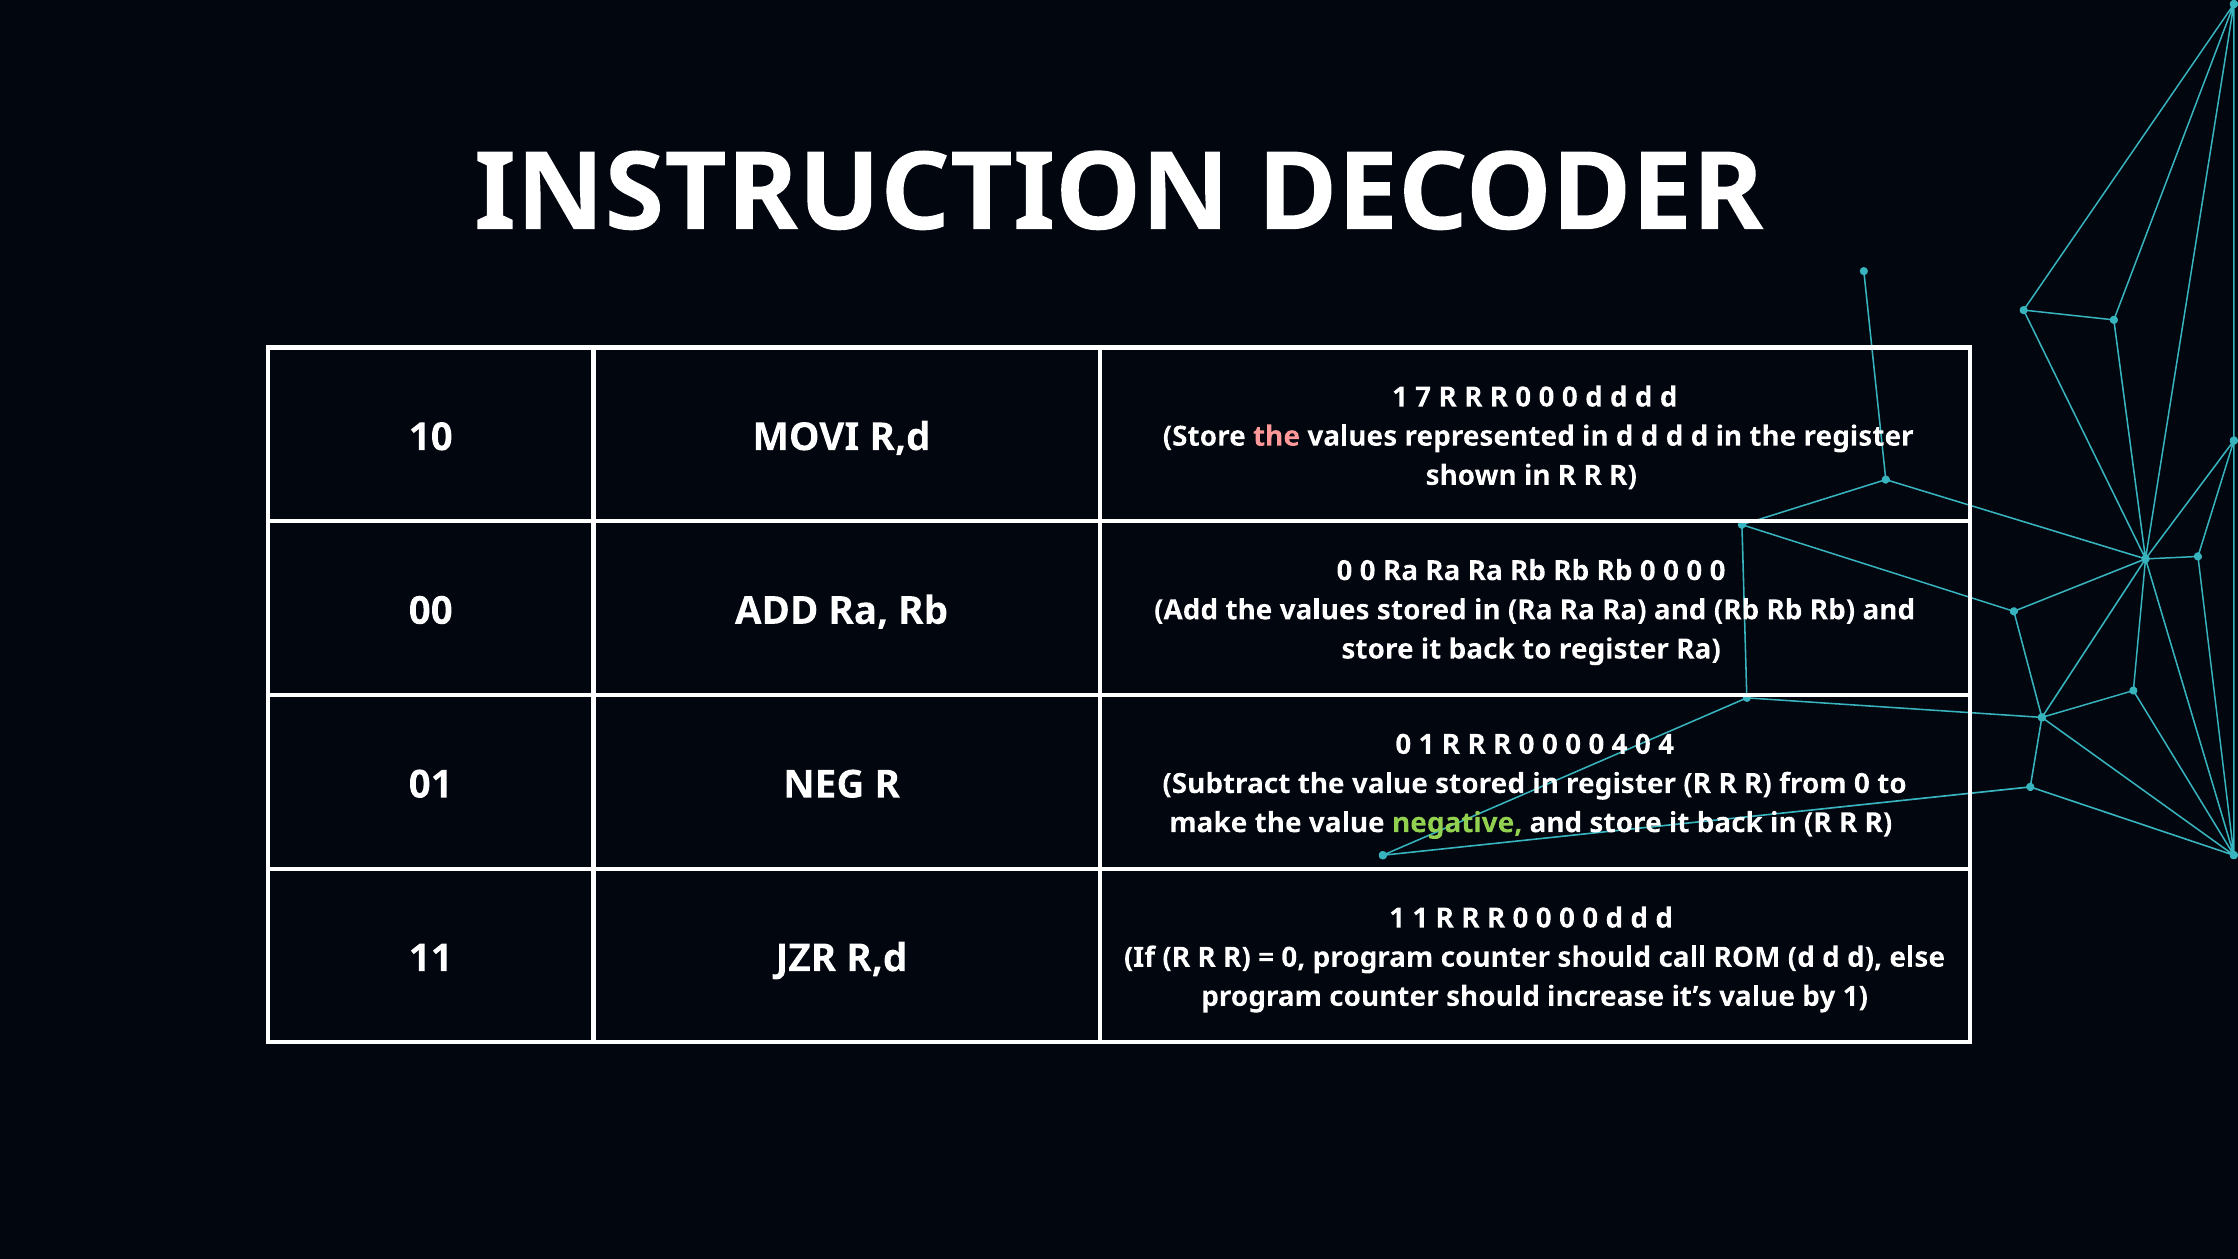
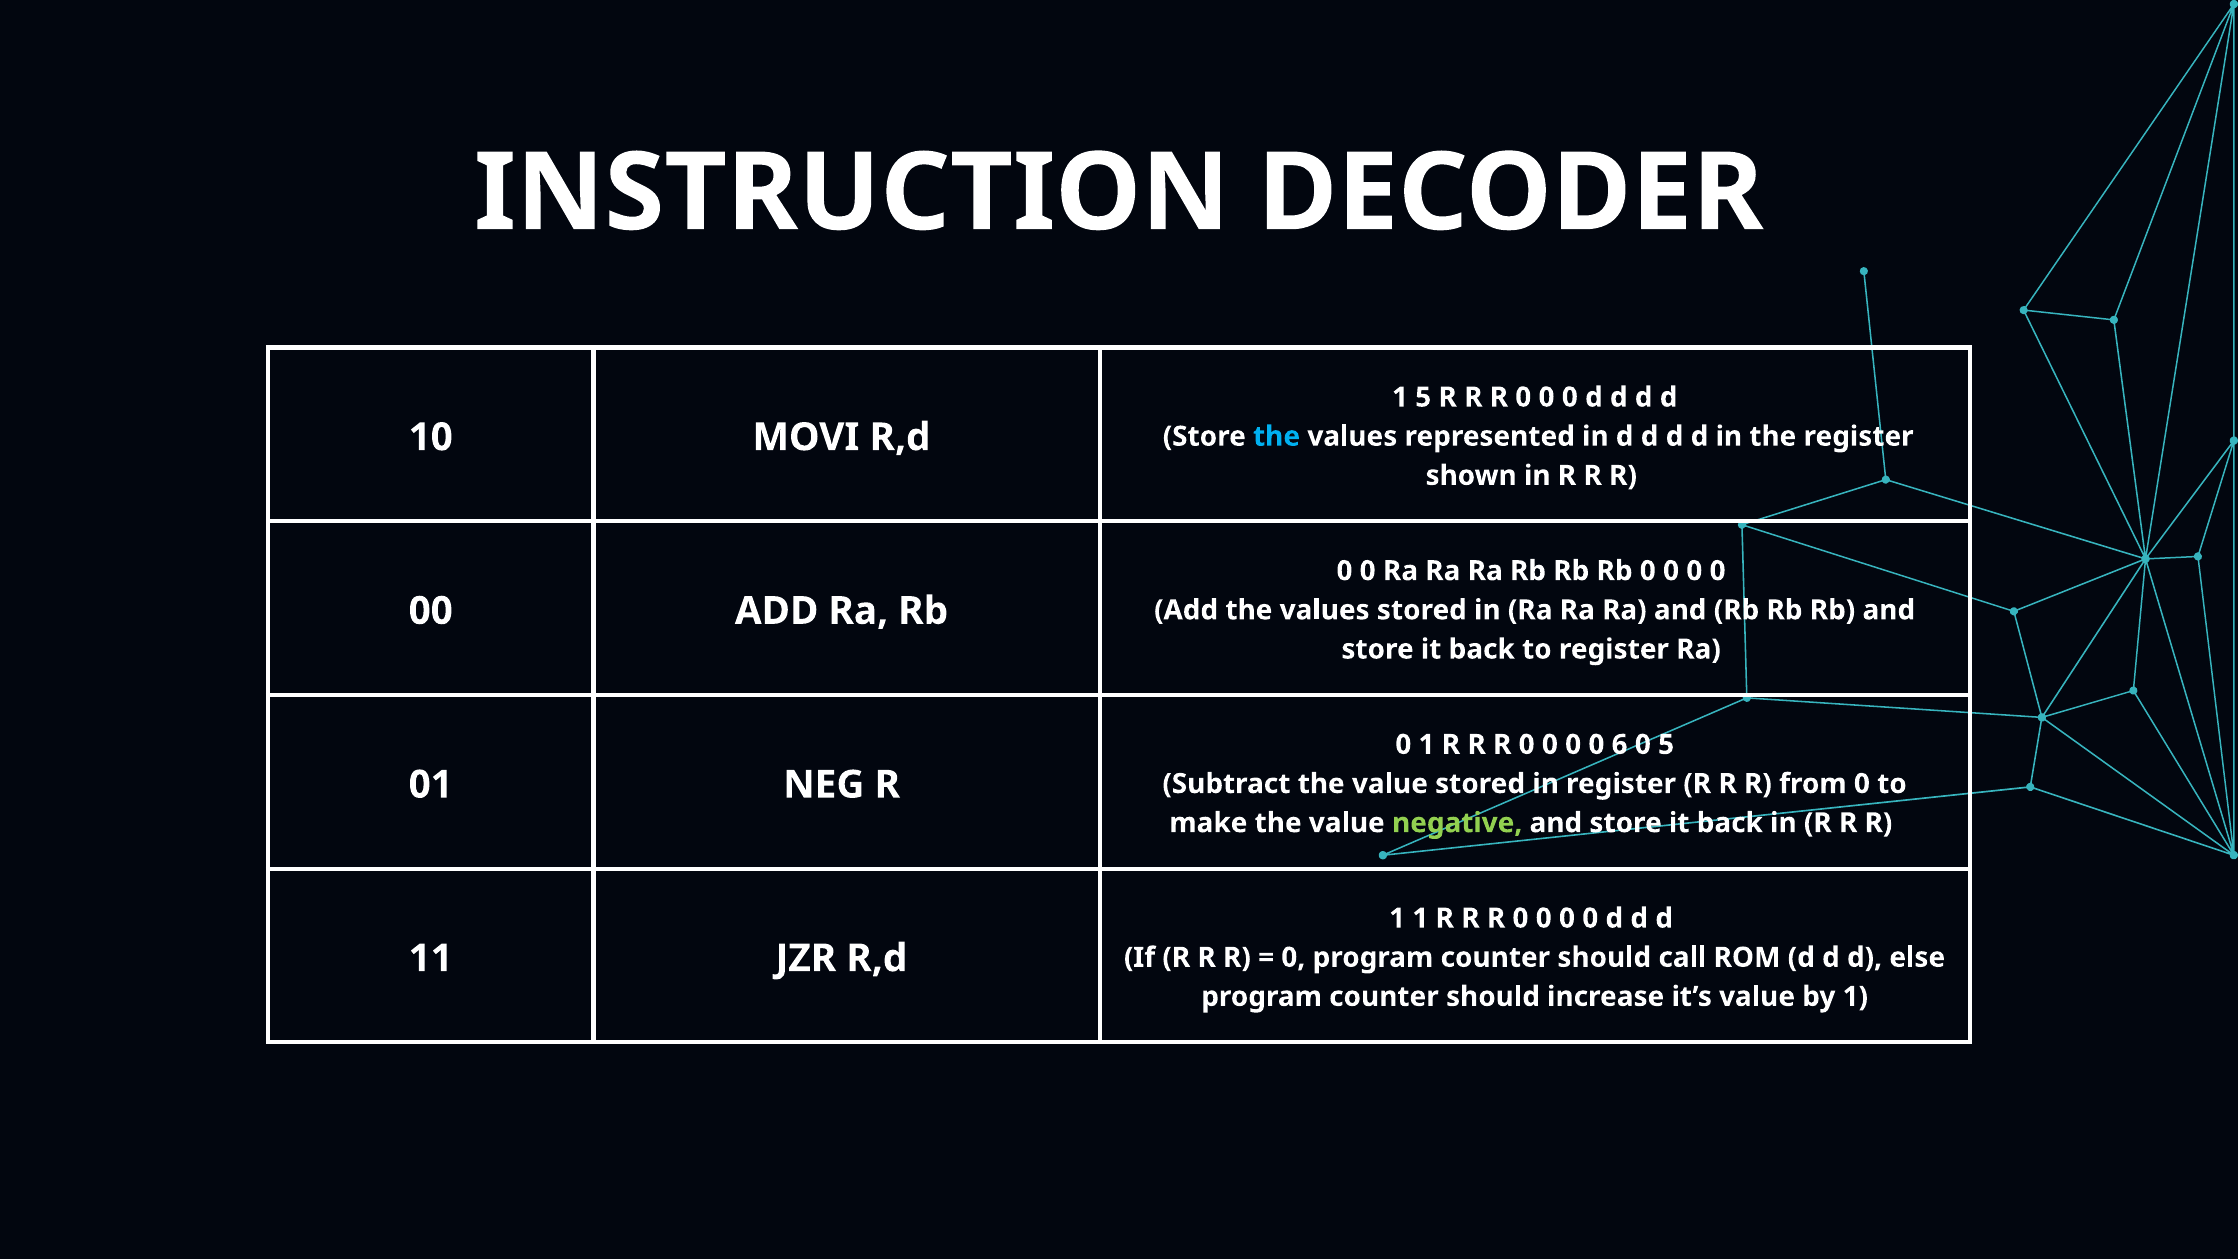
1 7: 7 -> 5
the at (1277, 436) colour: pink -> light blue
0 0 4: 4 -> 6
4 at (1666, 745): 4 -> 5
